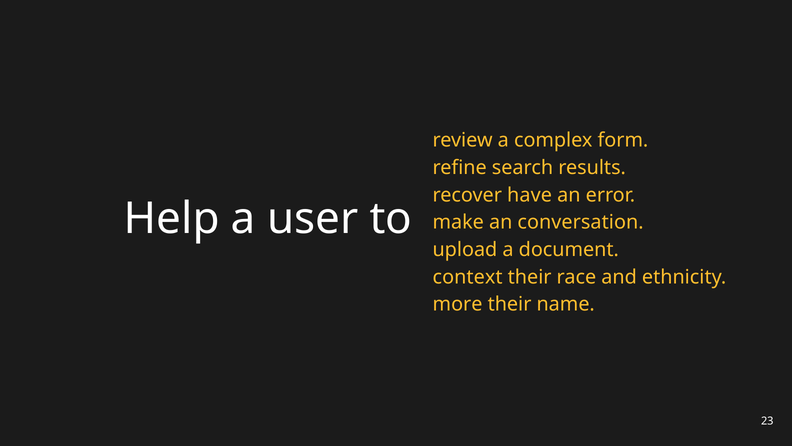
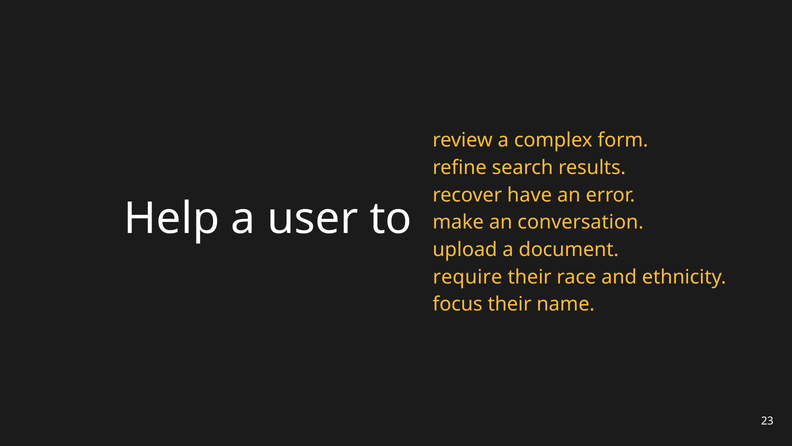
context: context -> require
more: more -> focus
